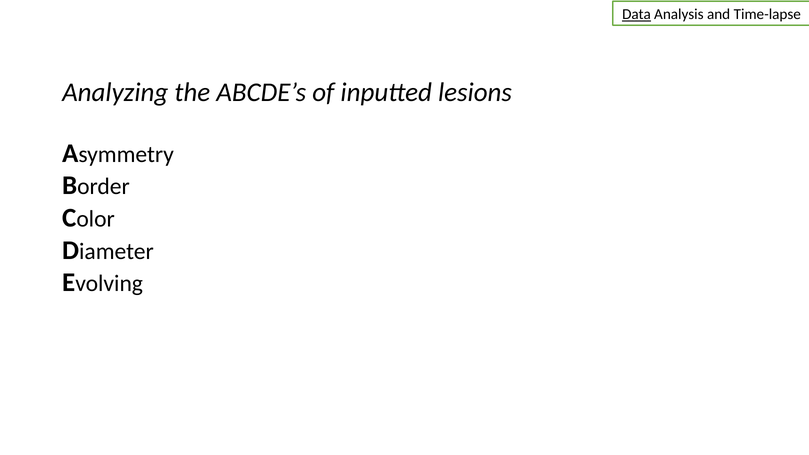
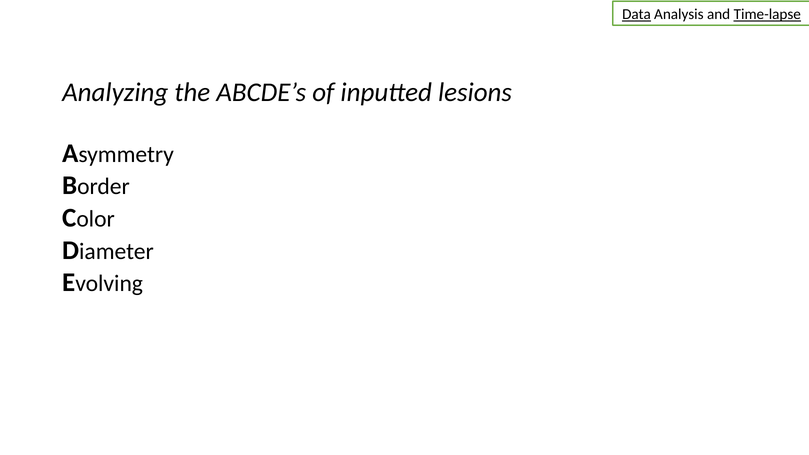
Time-lapse underline: none -> present
